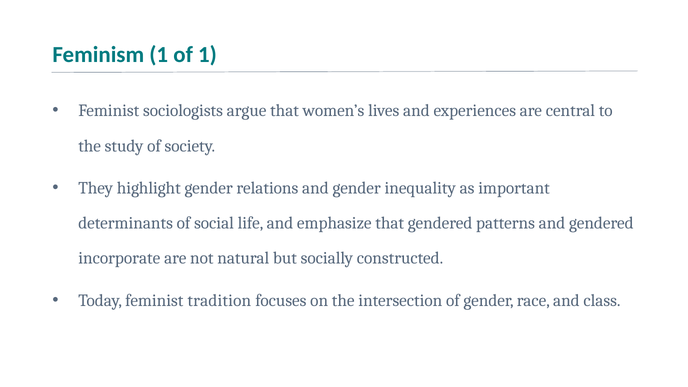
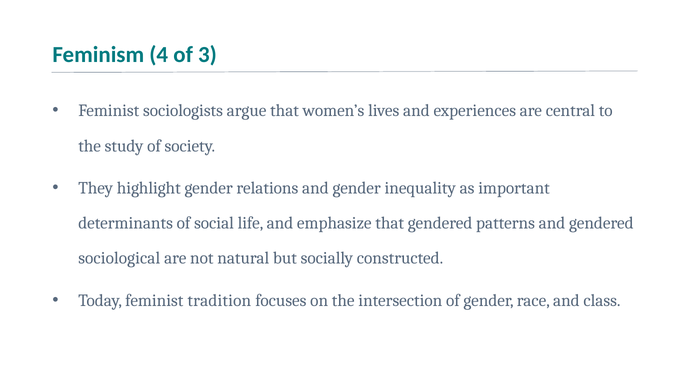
Feminism 1: 1 -> 4
of 1: 1 -> 3
incorporate: incorporate -> sociological
